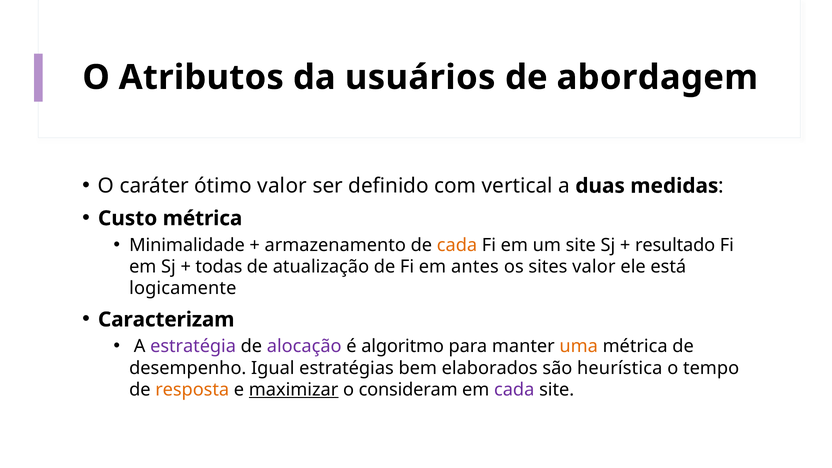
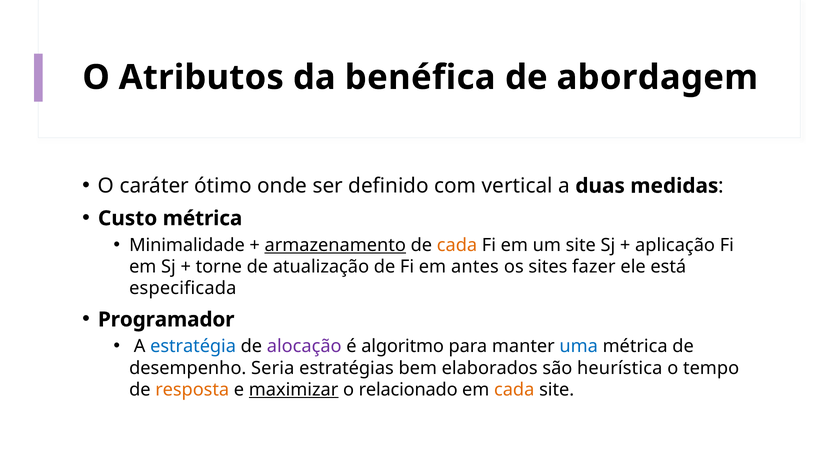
usuários: usuários -> benéfica
ótimo valor: valor -> onde
armazenamento underline: none -> present
resultado: resultado -> aplicação
todas: todas -> torne
sites valor: valor -> fazer
logicamente: logicamente -> especificada
Caracterizam: Caracterizam -> Programador
estratégia colour: purple -> blue
uma colour: orange -> blue
Igual: Igual -> Seria
consideram: consideram -> relacionado
cada at (514, 390) colour: purple -> orange
